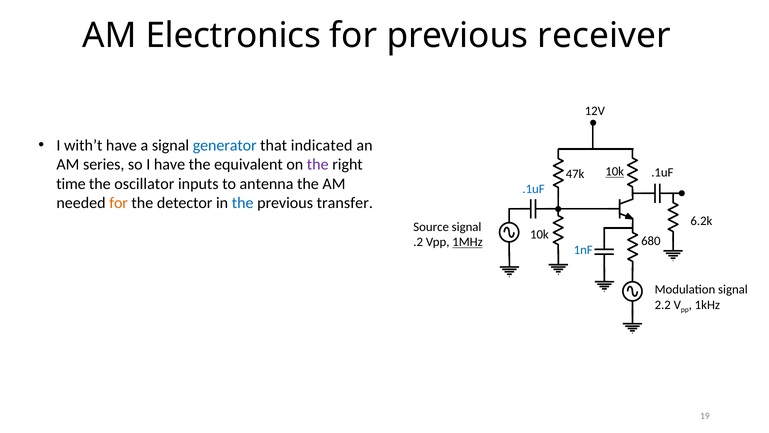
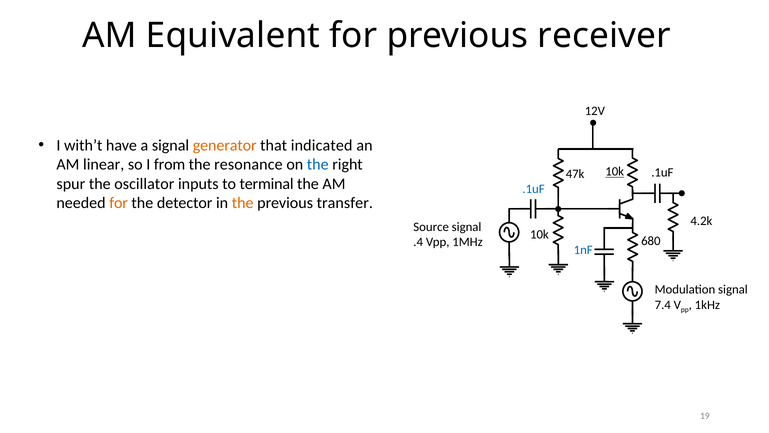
Electronics: Electronics -> Equivalent
generator colour: blue -> orange
series: series -> linear
I have: have -> from
equivalent: equivalent -> resonance
the at (318, 164) colour: purple -> blue
time: time -> spur
antenna: antenna -> terminal
the at (243, 203) colour: blue -> orange
6.2k: 6.2k -> 4.2k
.2: .2 -> .4
1MHz underline: present -> none
2.2: 2.2 -> 7.4
